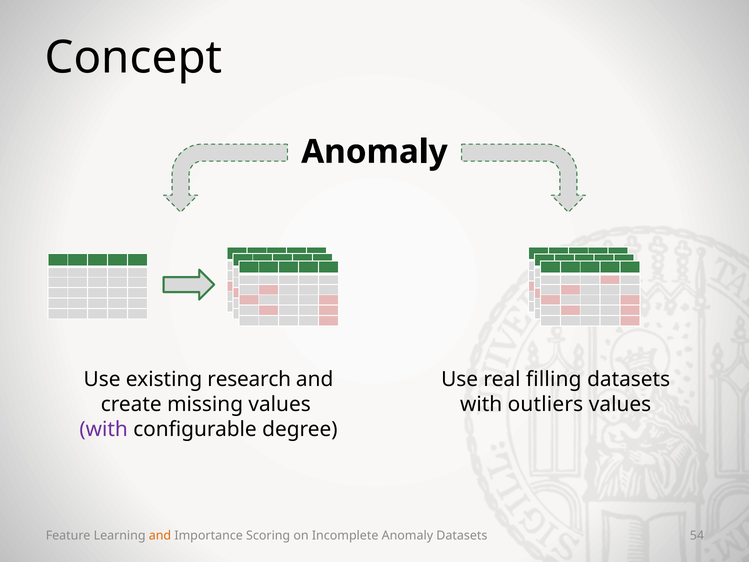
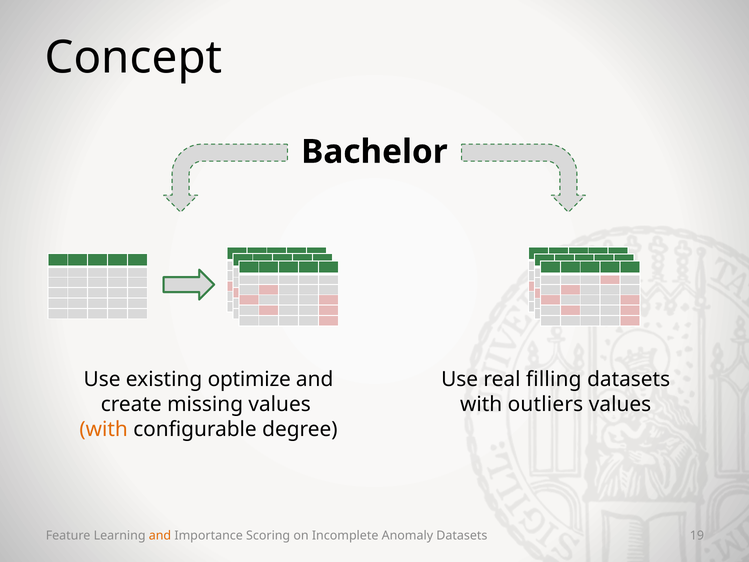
Anomaly at (374, 152): Anomaly -> Bachelor
research: research -> optimize
with at (104, 429) colour: purple -> orange
54: 54 -> 19
